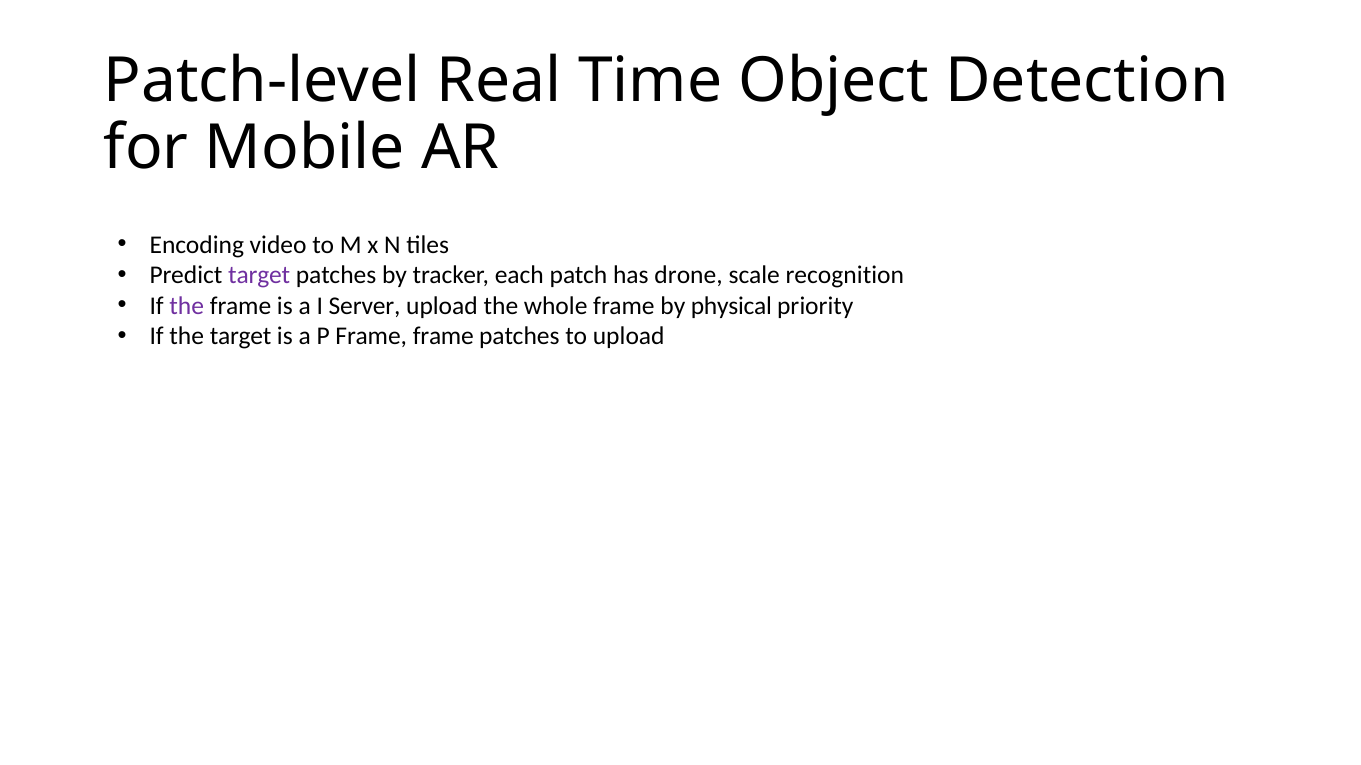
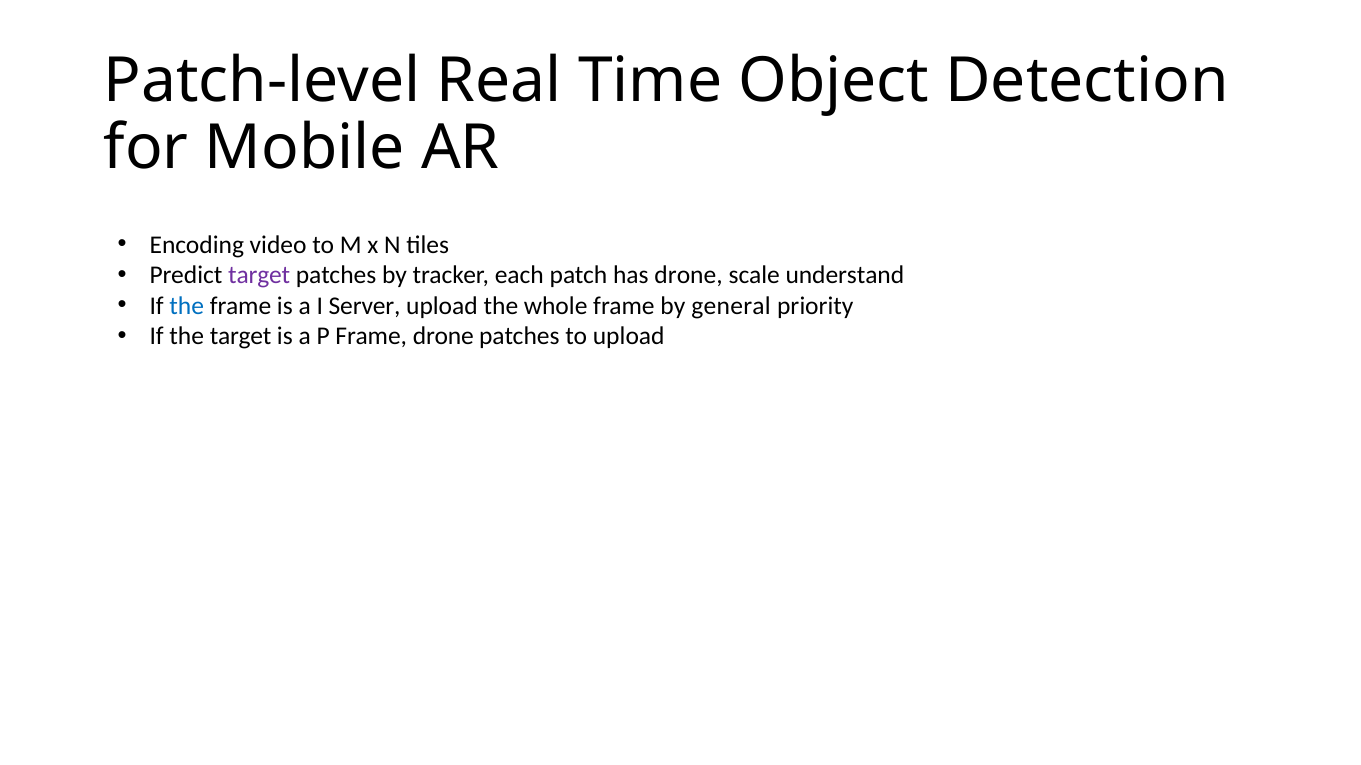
recognition: recognition -> understand
the at (187, 306) colour: purple -> blue
physical: physical -> general
Frame frame: frame -> drone
